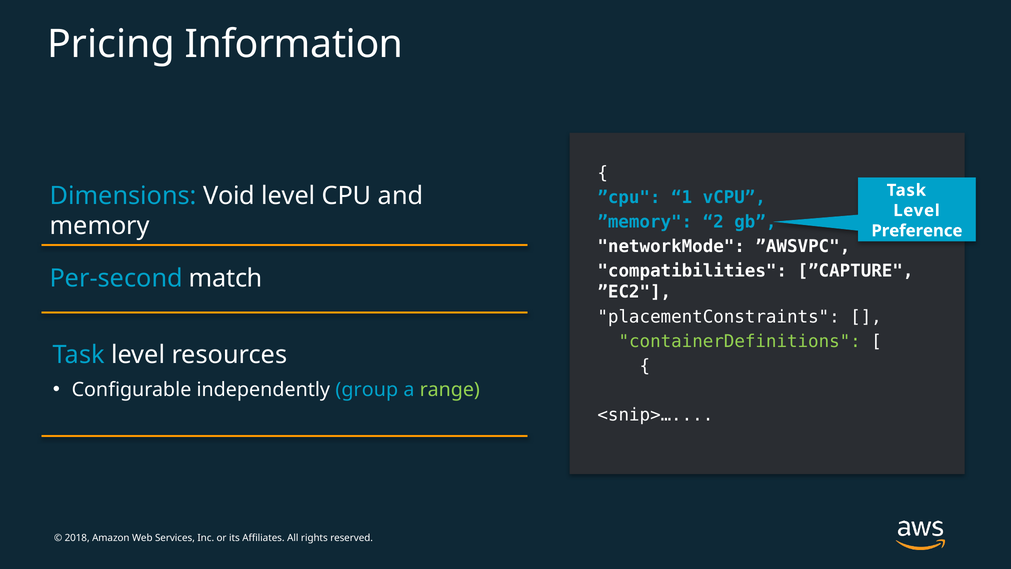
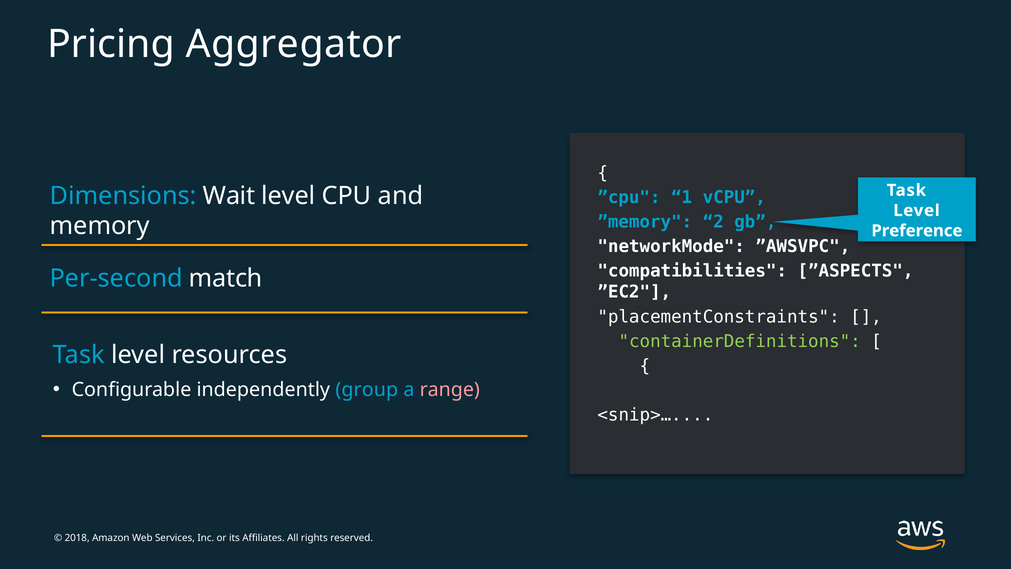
Information: Information -> Aggregator
Void: Void -> Wait
”CAPTURE: ”CAPTURE -> ”ASPECTS
range colour: light green -> pink
